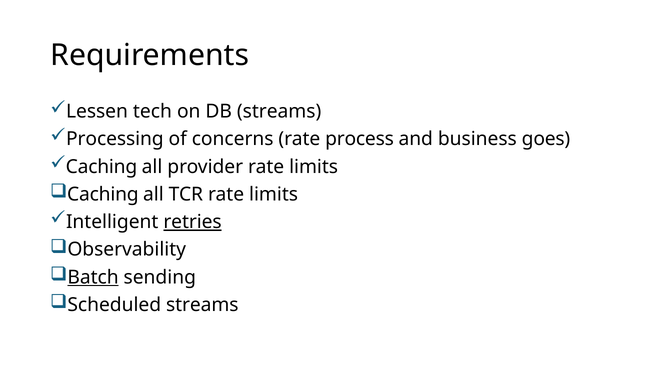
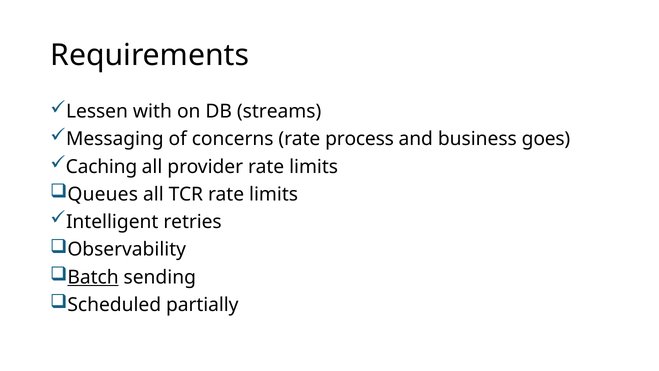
tech: tech -> with
Processing: Processing -> Messaging
Caching at (103, 194): Caching -> Queues
retries underline: present -> none
Scheduled streams: streams -> partially
